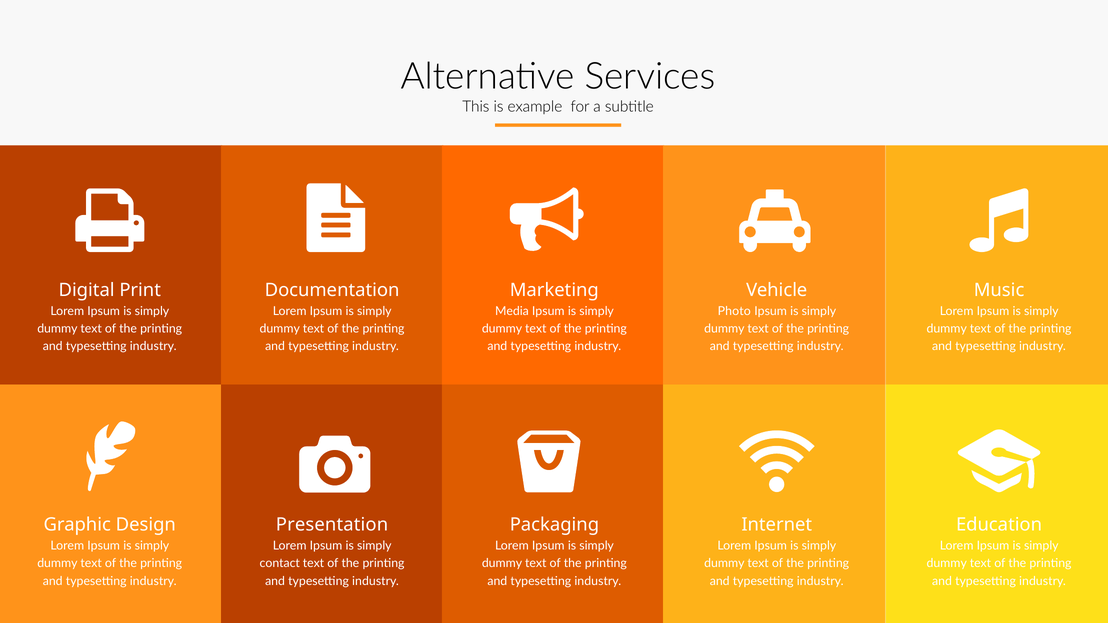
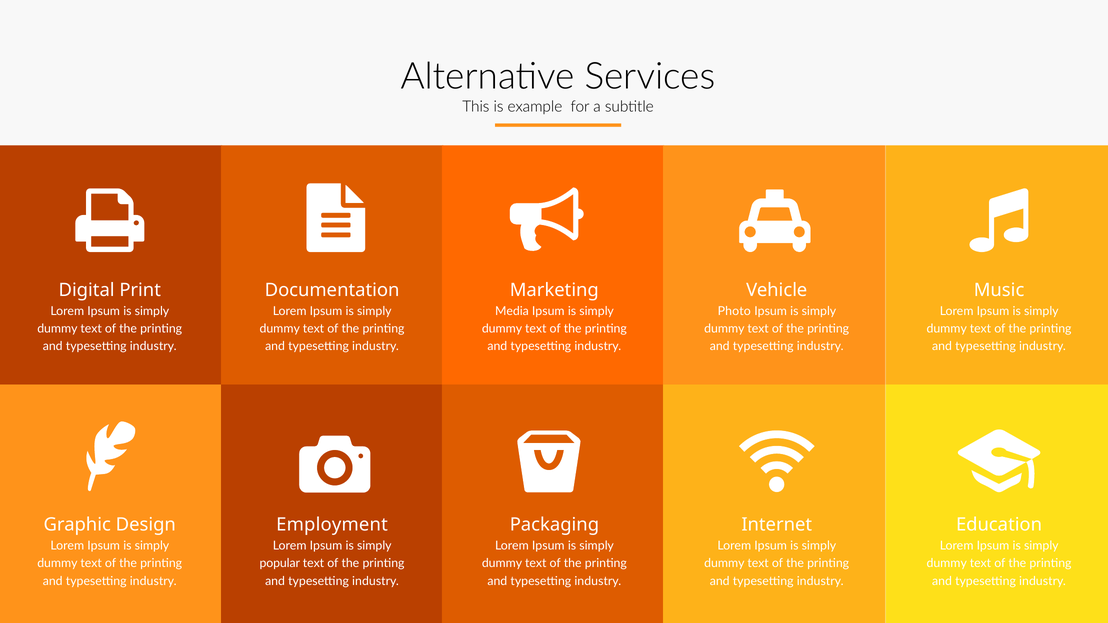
Presentation: Presentation -> Employment
contact: contact -> popular
